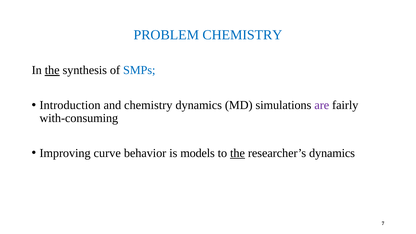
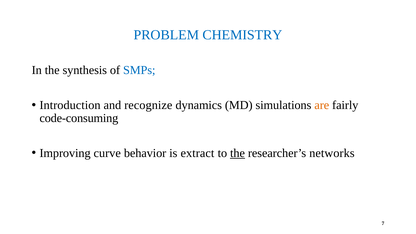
the at (52, 70) underline: present -> none
and chemistry: chemistry -> recognize
are colour: purple -> orange
with-consuming: with-consuming -> code-consuming
models: models -> extract
researcher’s dynamics: dynamics -> networks
